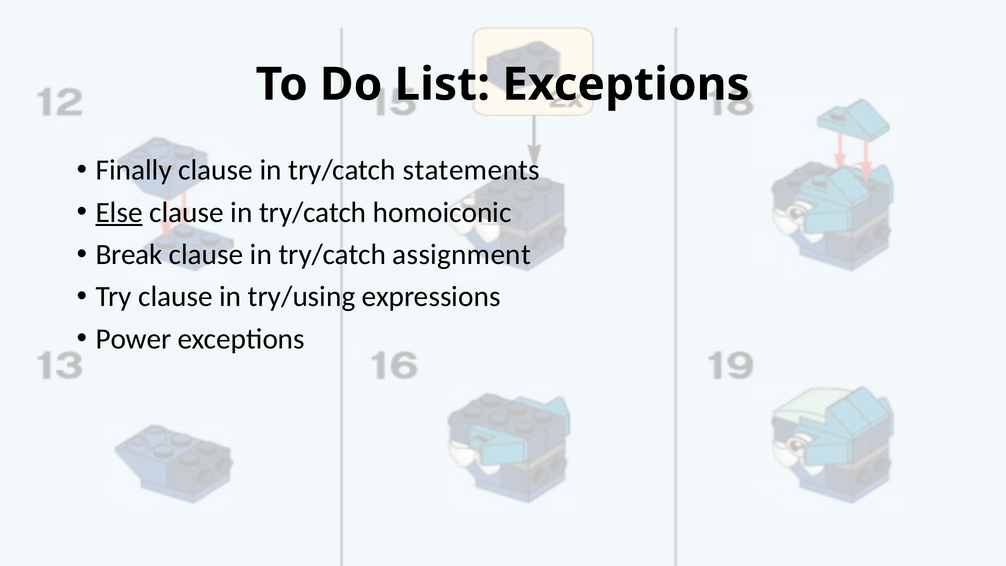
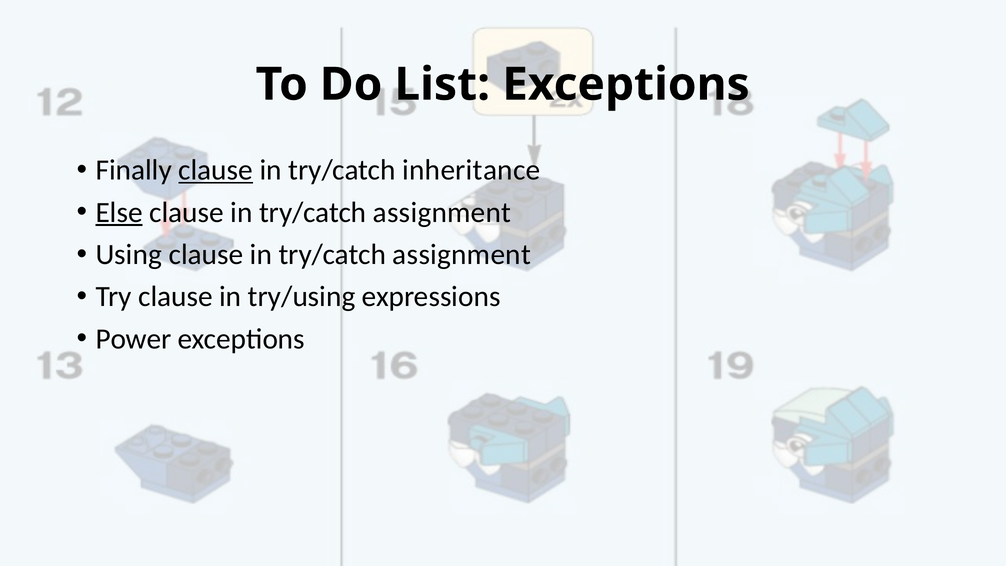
clause at (216, 170) underline: none -> present
statements: statements -> inheritance
homoiconic at (442, 212): homoiconic -> assignment
Break: Break -> Using
